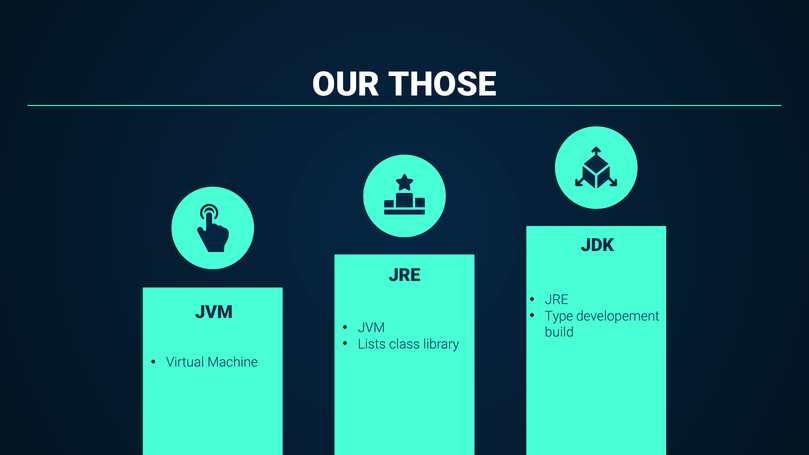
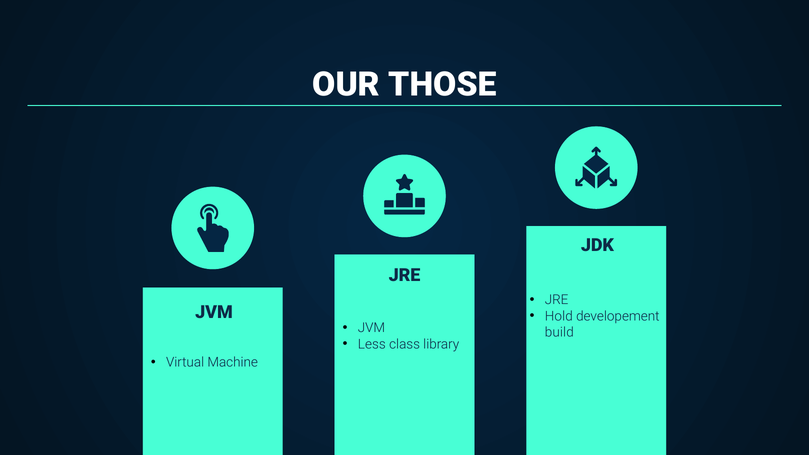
Type: Type -> Hold
Lists: Lists -> Less
